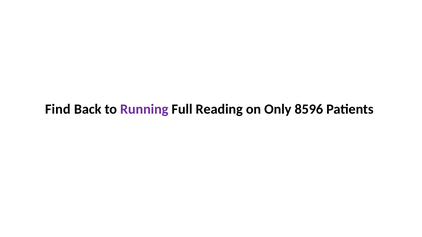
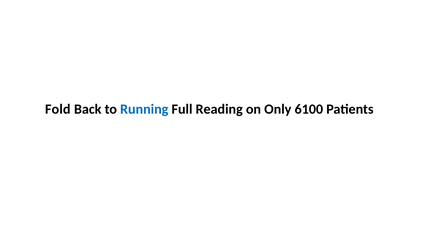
Find: Find -> Fold
Running colour: purple -> blue
8596: 8596 -> 6100
